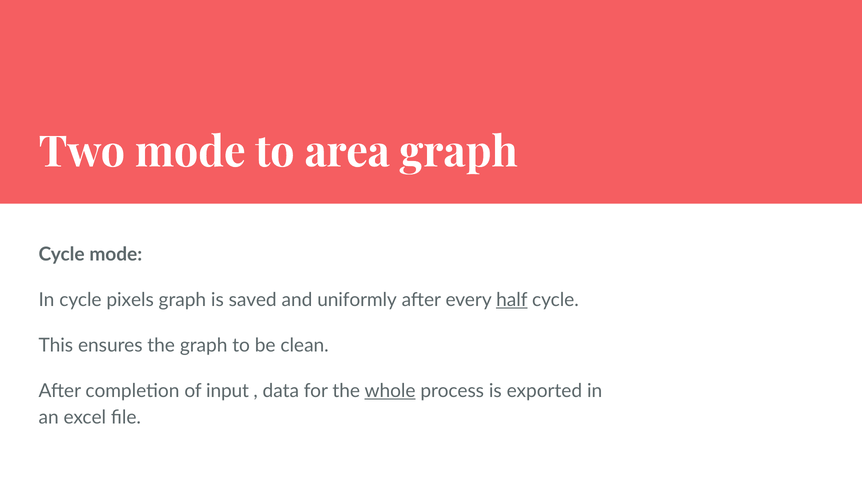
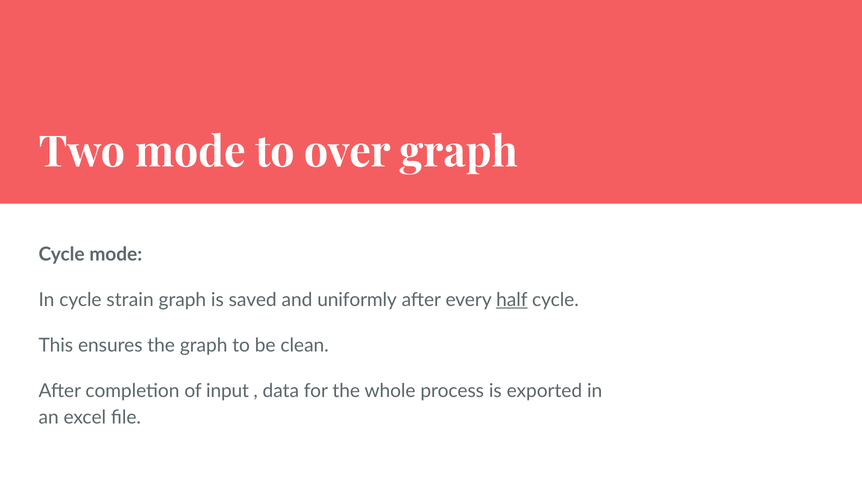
area: area -> over
pixels: pixels -> strain
whole underline: present -> none
